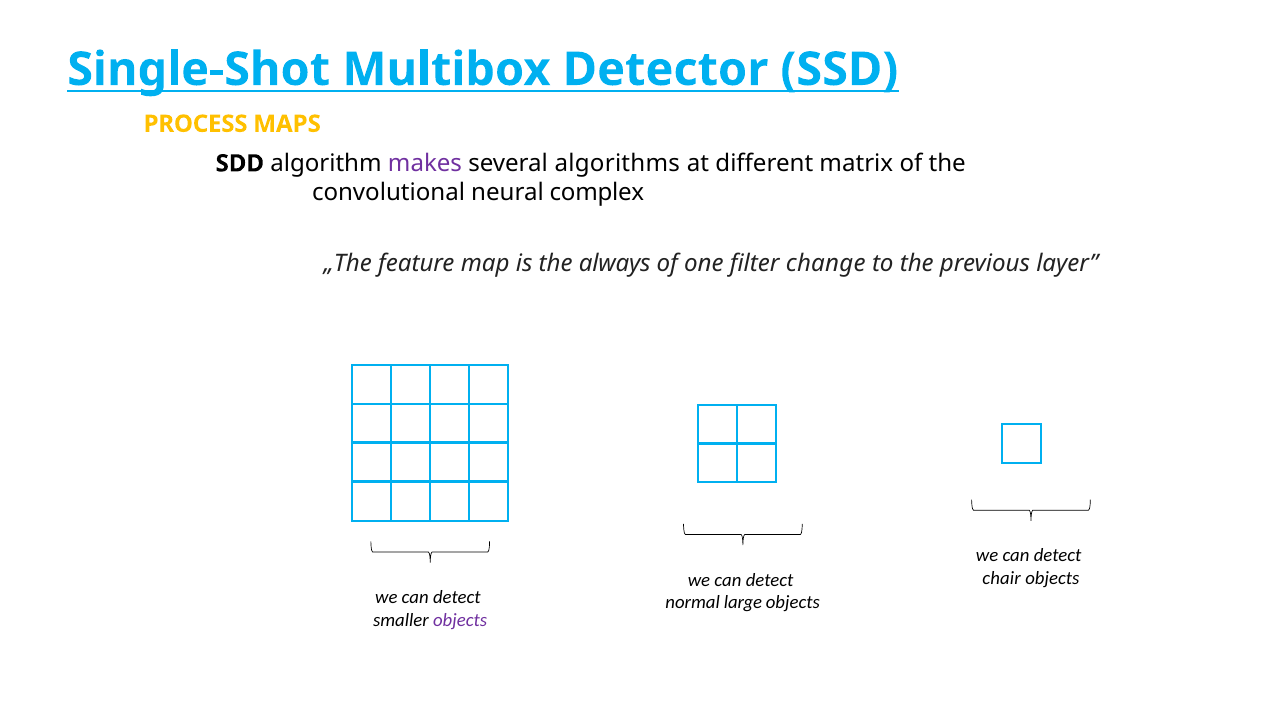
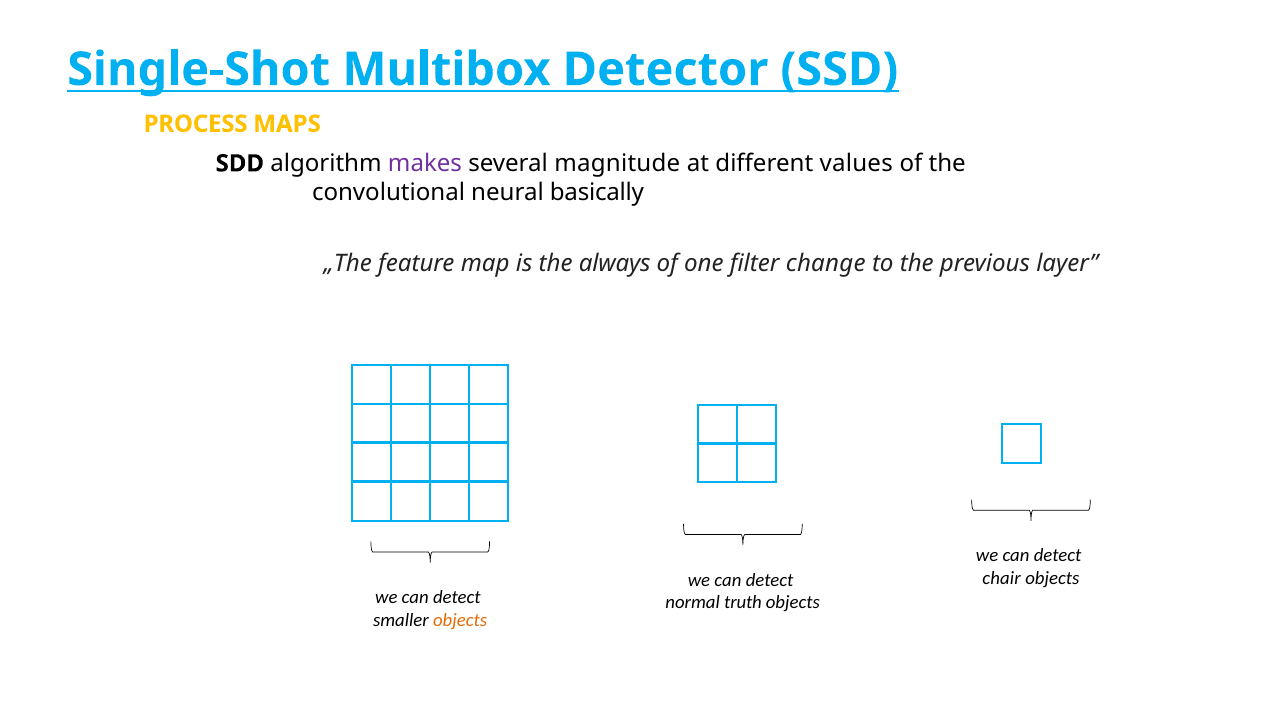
algorithms: algorithms -> magnitude
matrix: matrix -> values
complex: complex -> basically
large: large -> truth
objects at (460, 620) colour: purple -> orange
